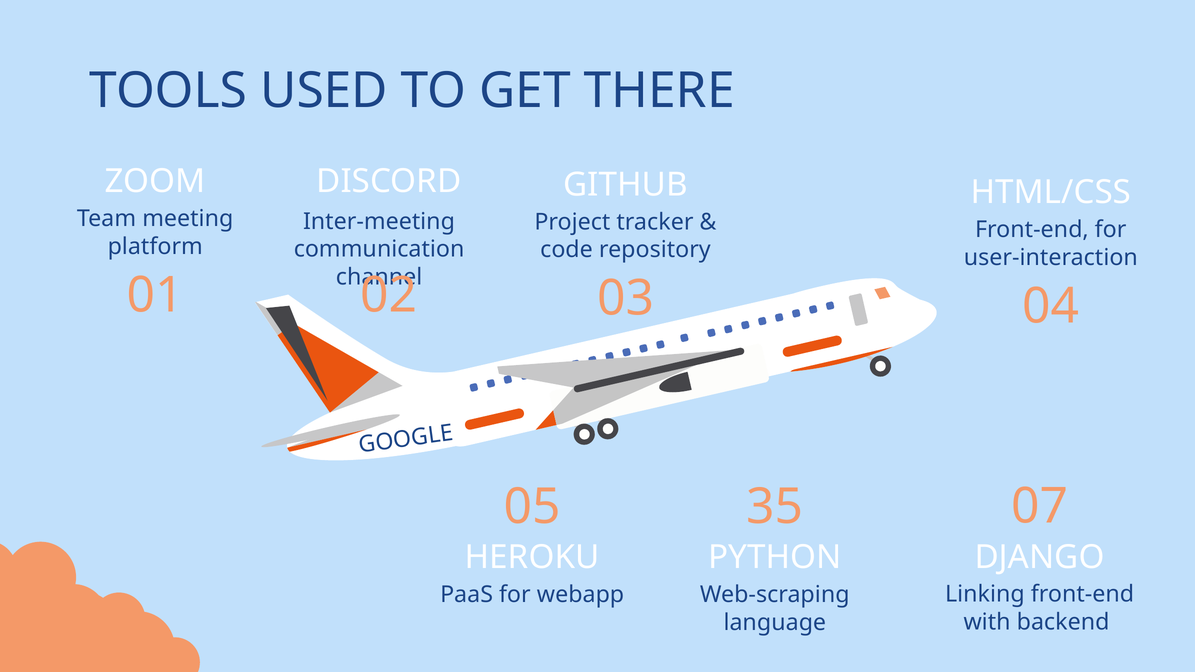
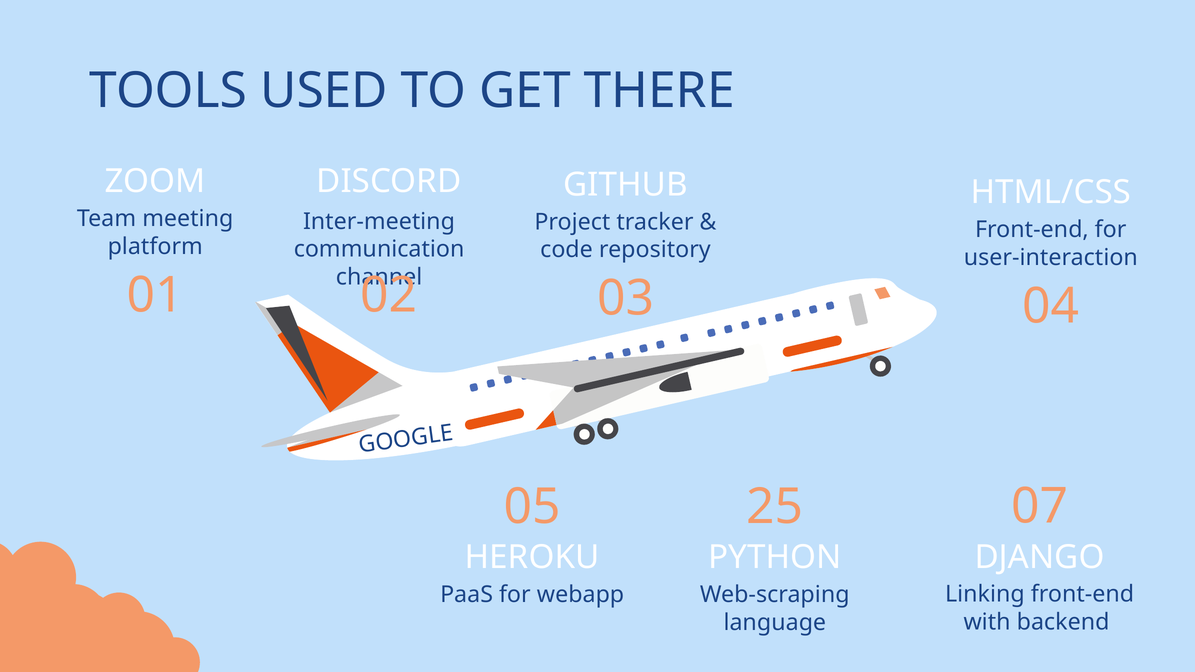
35: 35 -> 25
